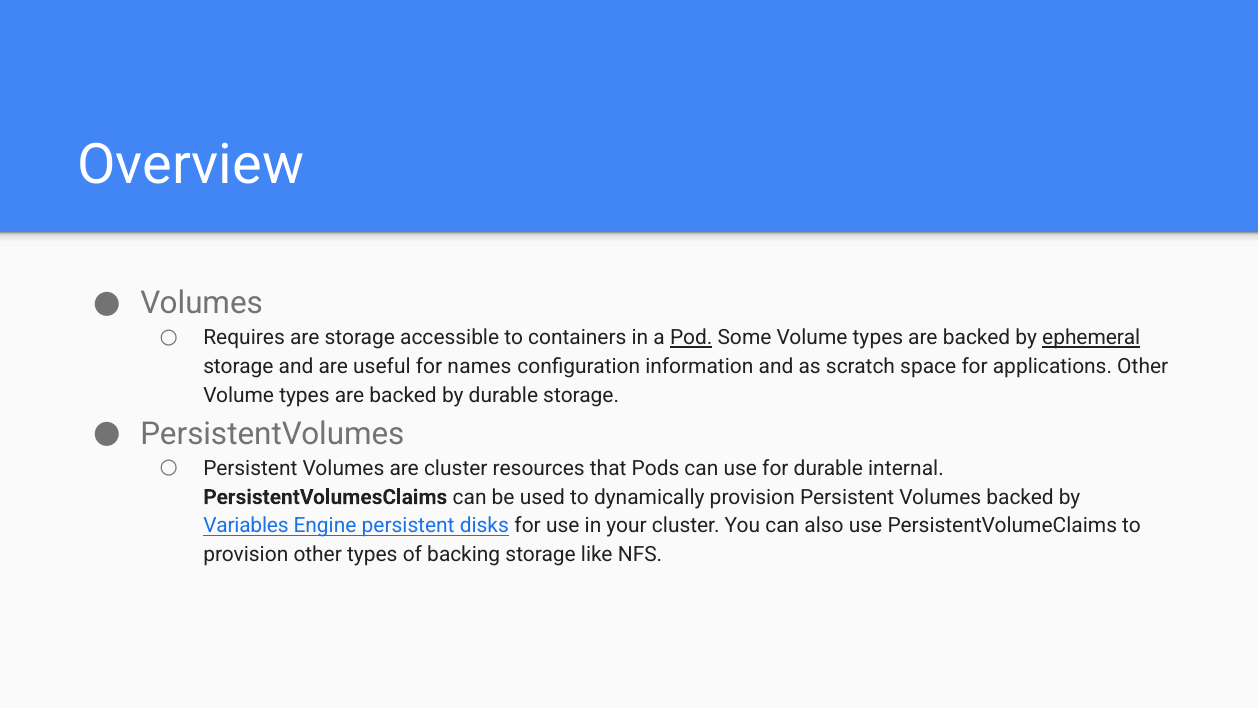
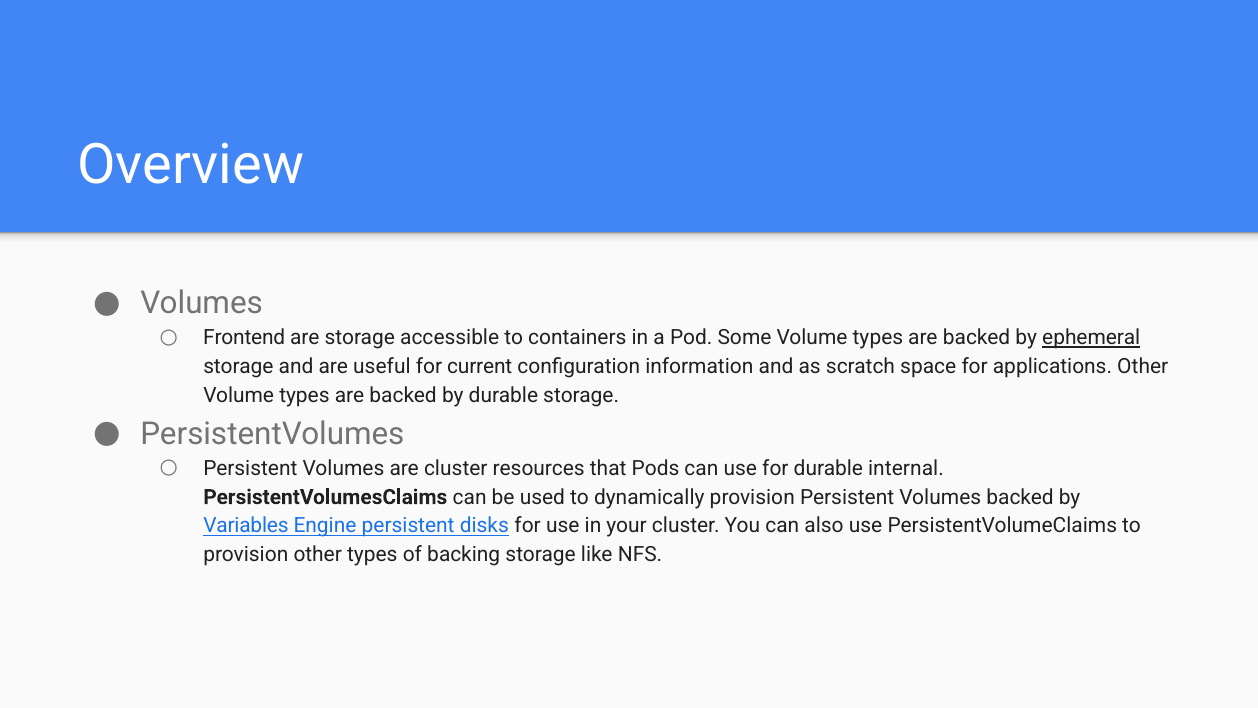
Requires: Requires -> Frontend
Pod underline: present -> none
names: names -> current
